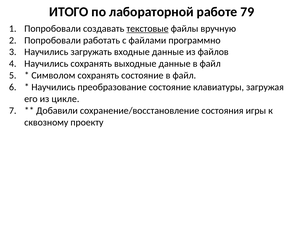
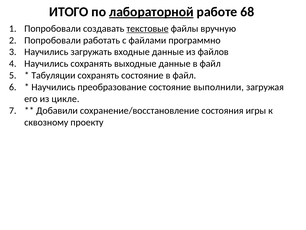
лабораторной underline: none -> present
79: 79 -> 68
Символом: Символом -> Табуляции
клавиатуры: клавиатуры -> выполнили
